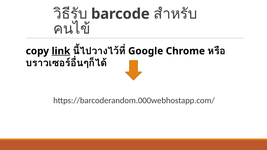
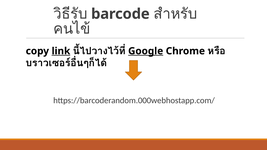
Google underline: none -> present
